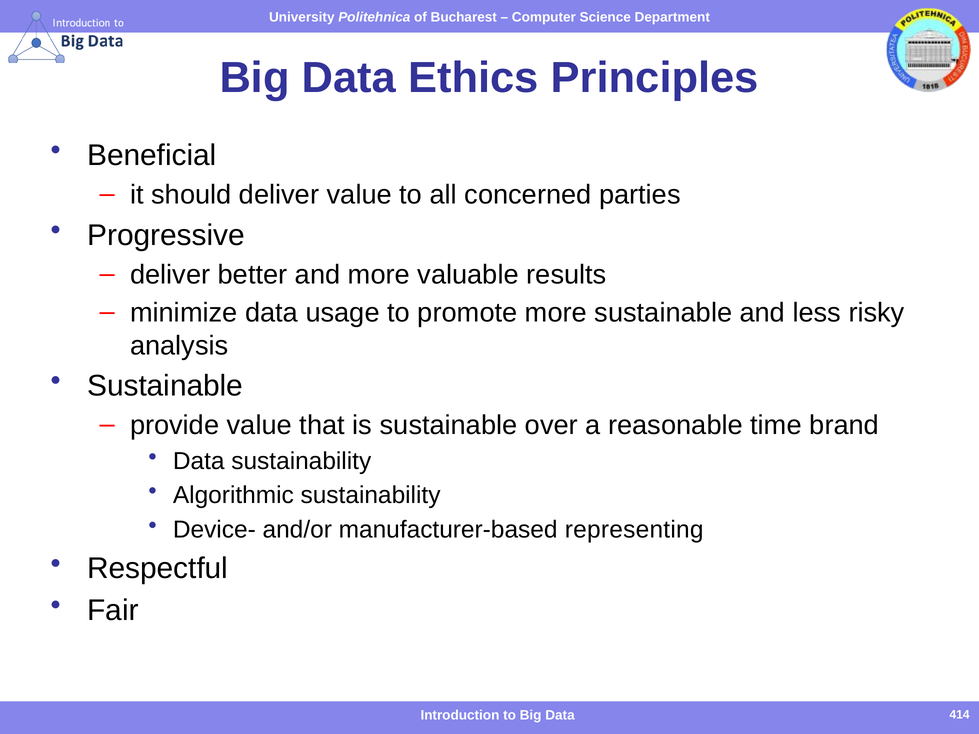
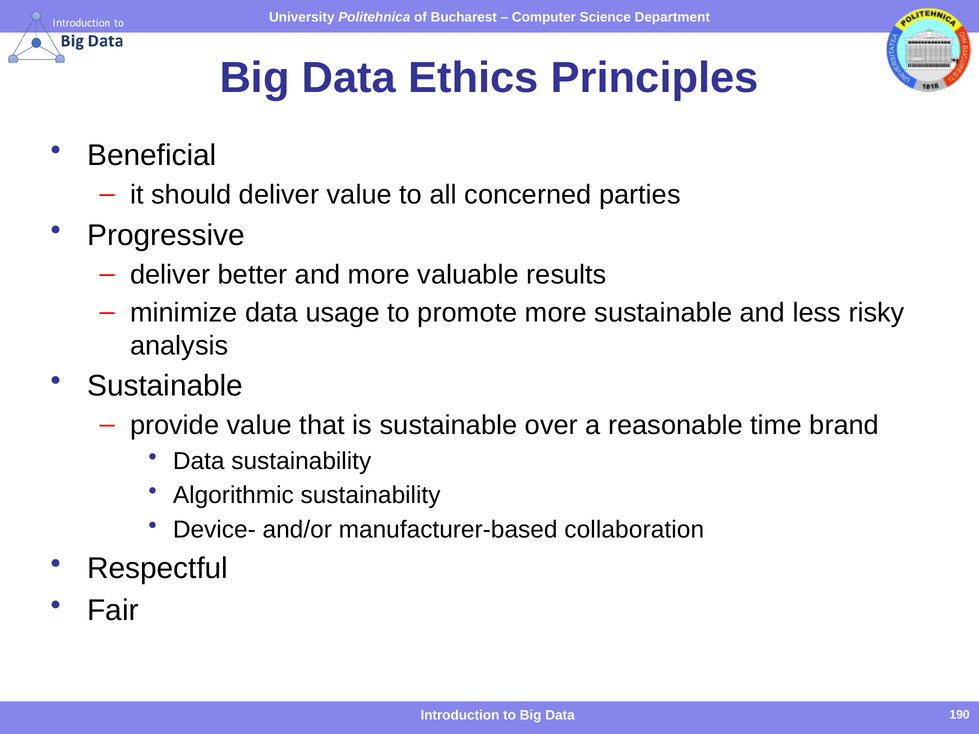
representing: representing -> collaboration
414: 414 -> 190
